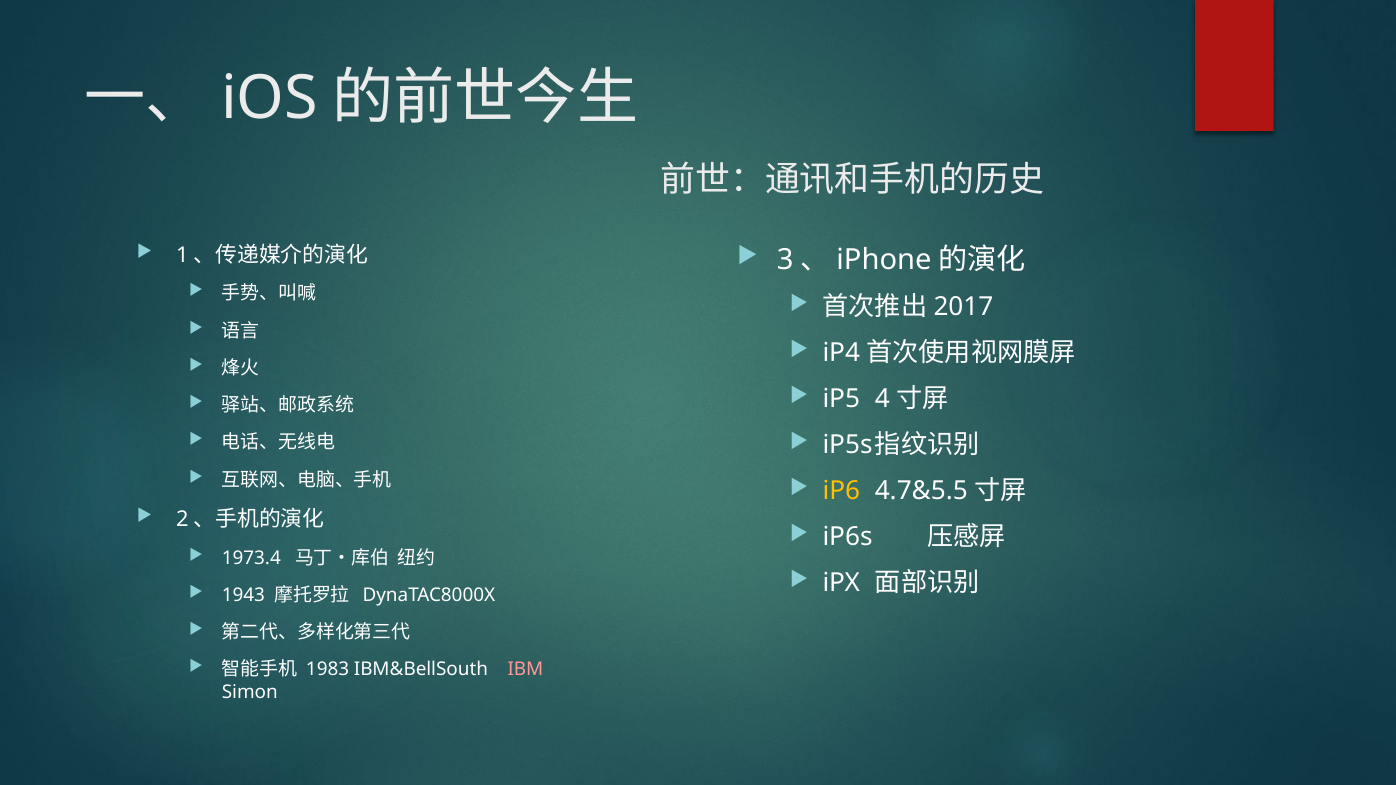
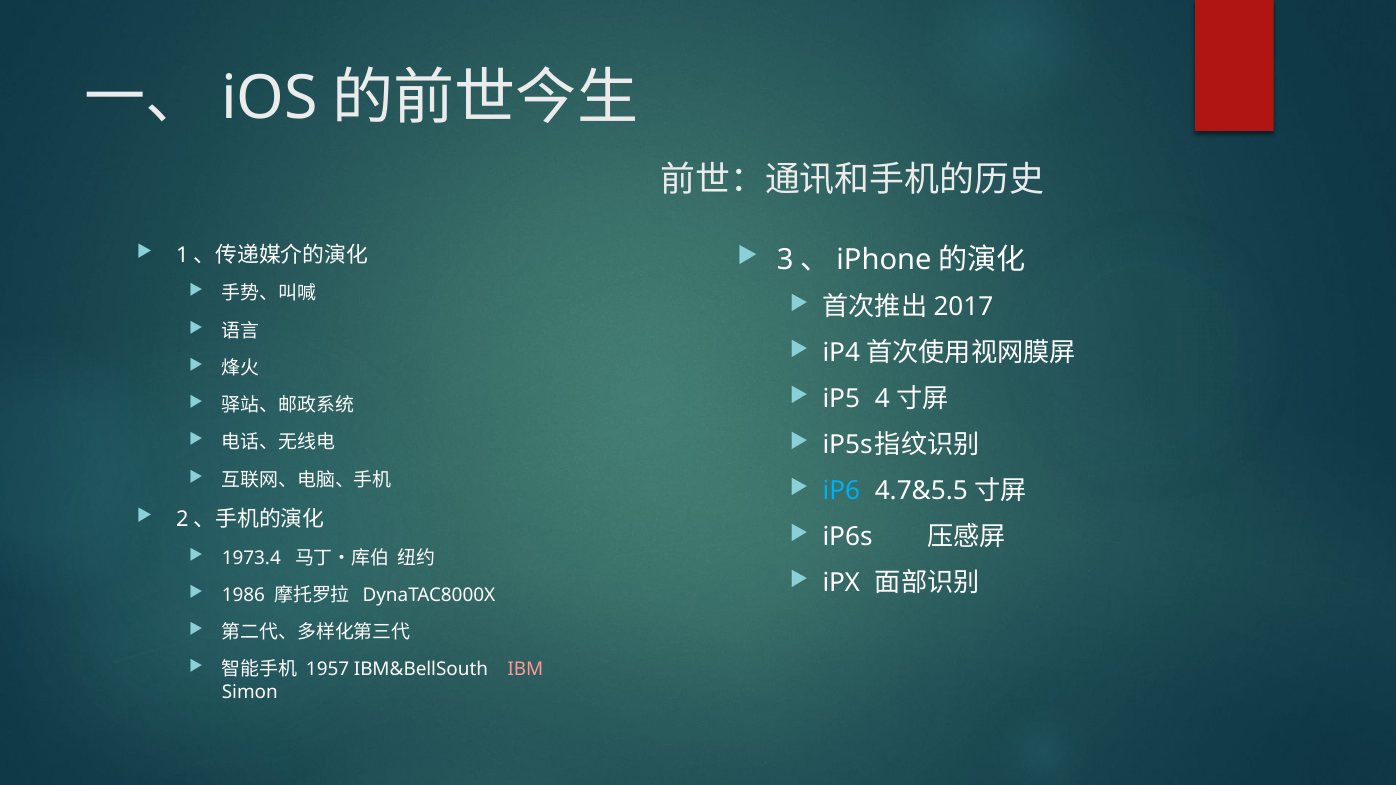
iP6 colour: yellow -> light blue
1943: 1943 -> 1986
1983: 1983 -> 1957
